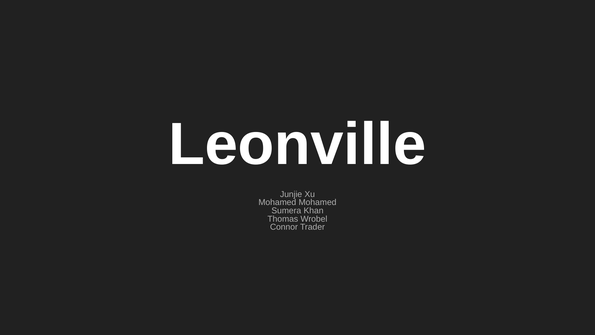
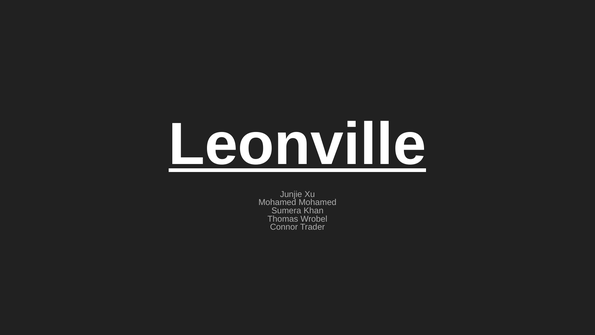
Leonville underline: none -> present
